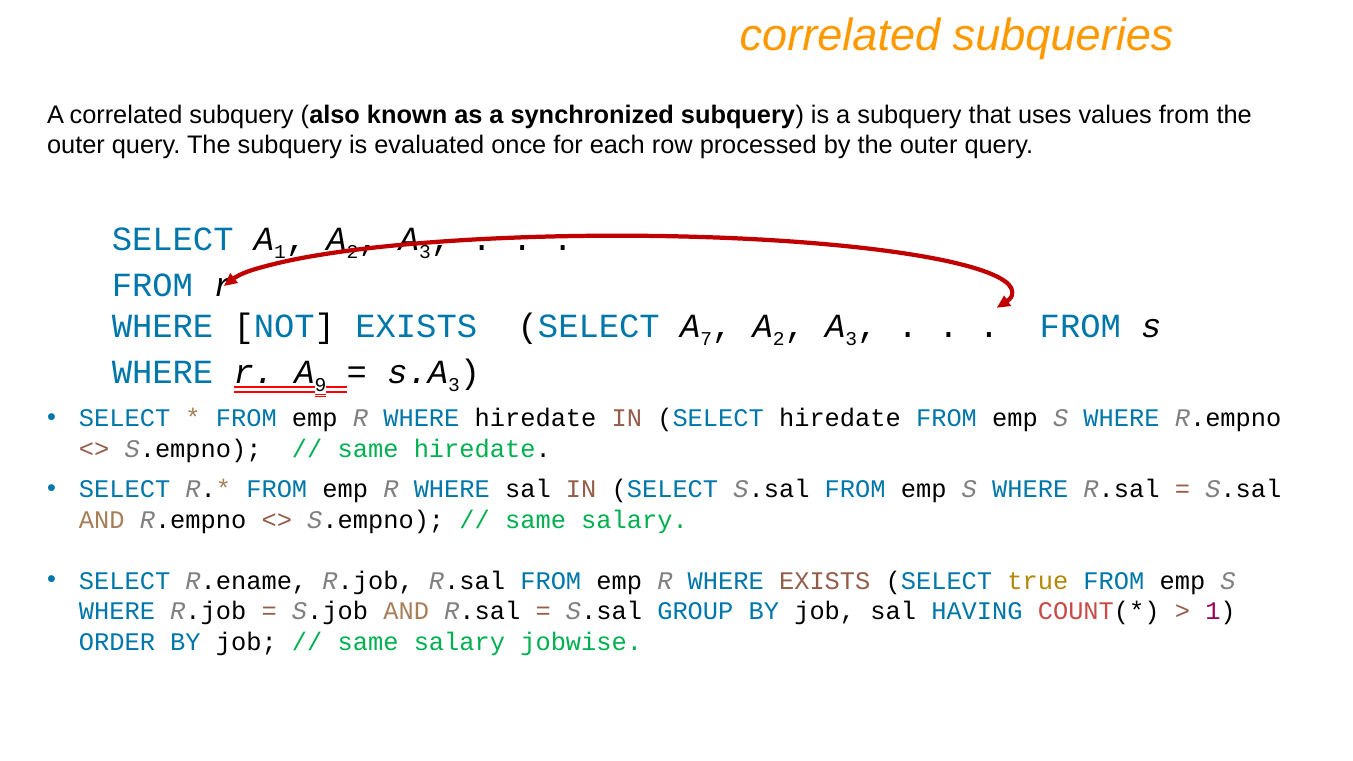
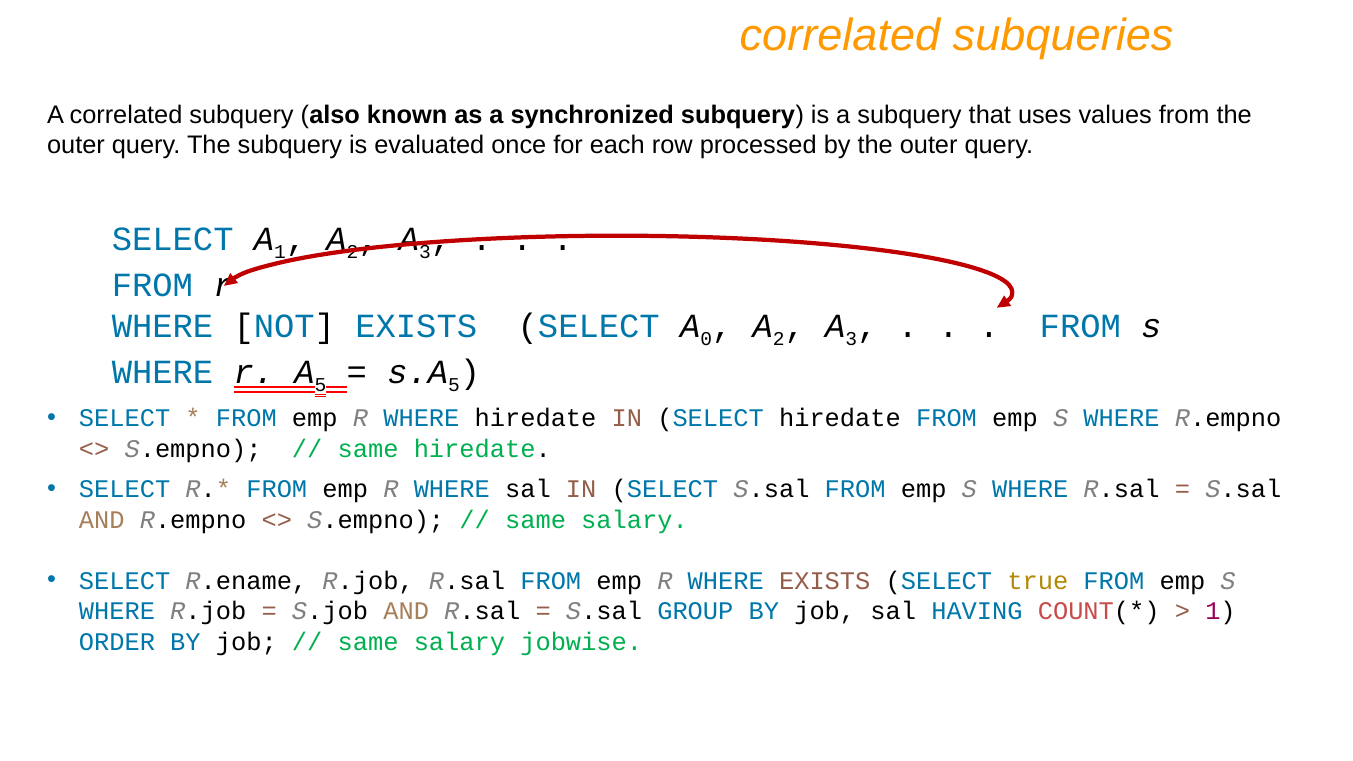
7: 7 -> 0
A 9: 9 -> 5
3 at (454, 385): 3 -> 5
